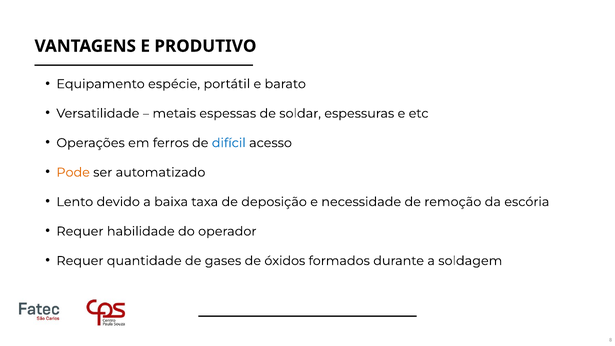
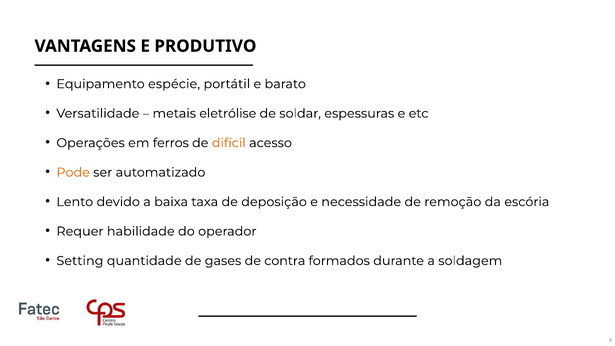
espessas: espessas -> eletrólise
difícil colour: blue -> orange
Requer at (80, 261): Requer -> Setting
óxidos: óxidos -> contra
